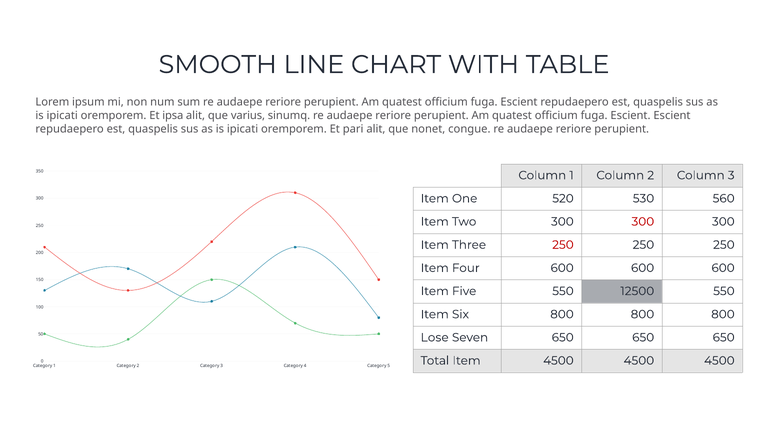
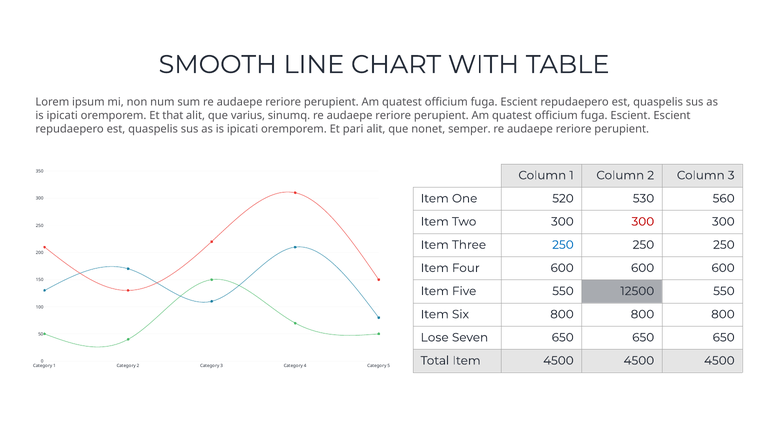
ipsa: ipsa -> that
congue: congue -> semper
250 at (563, 245) colour: red -> blue
